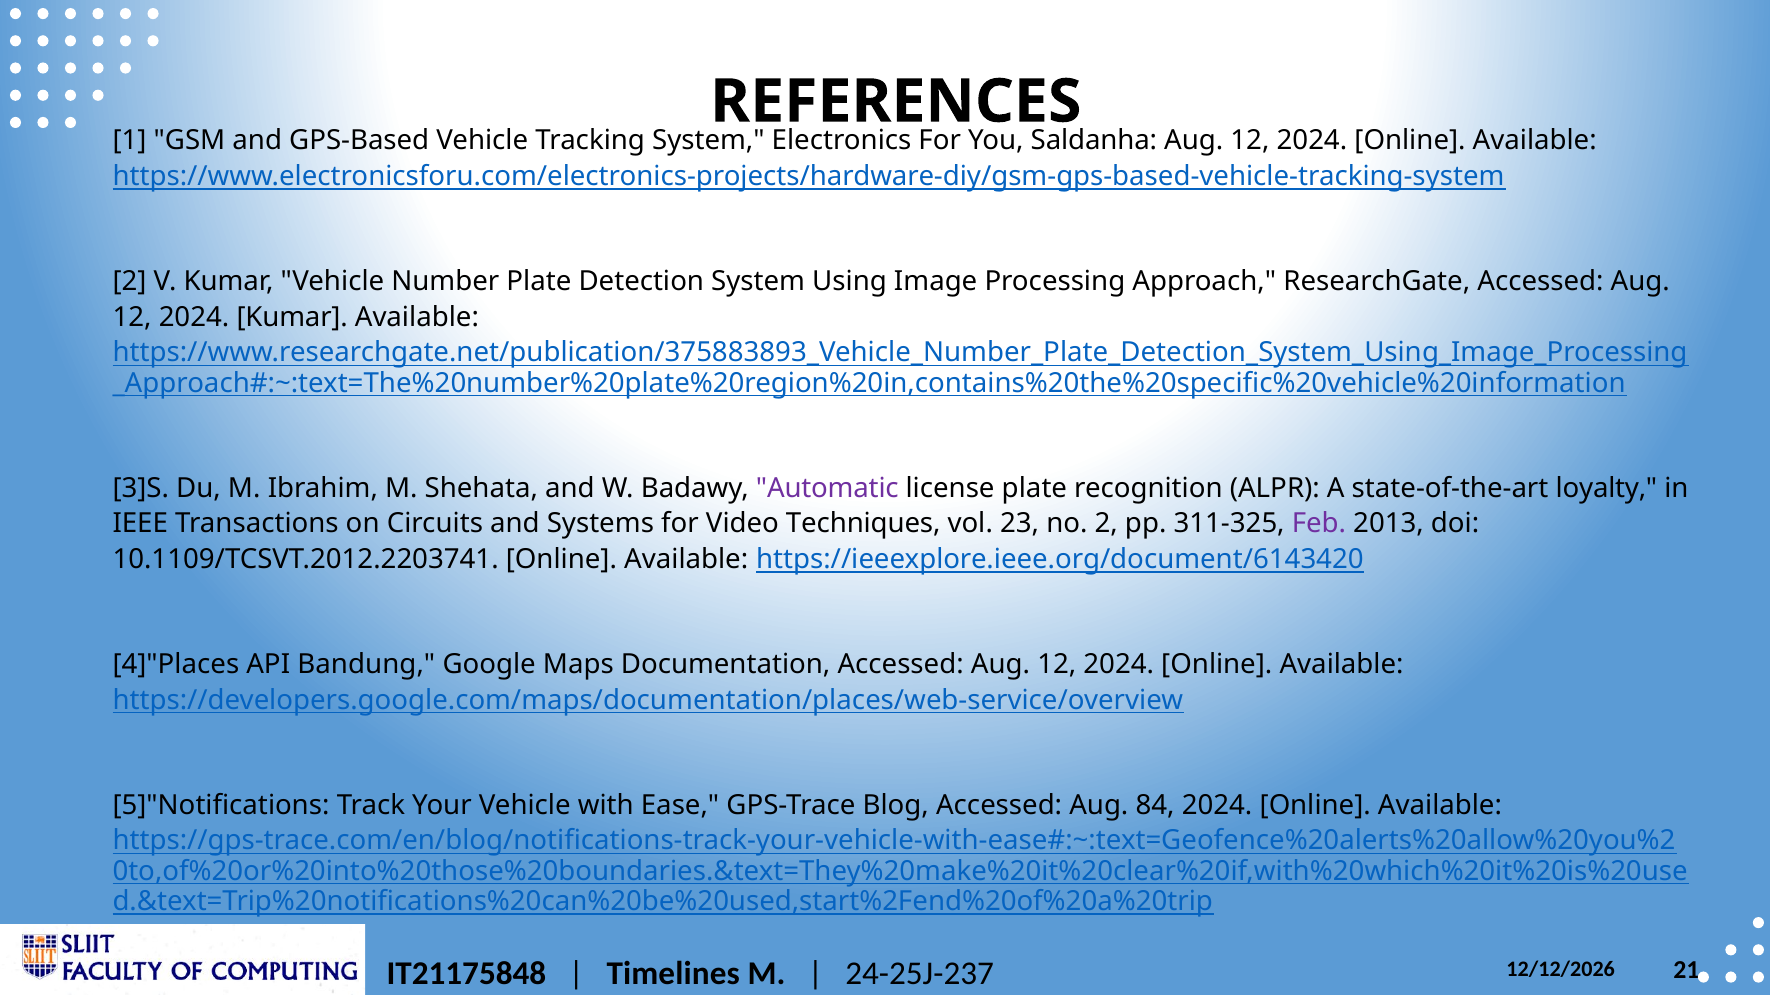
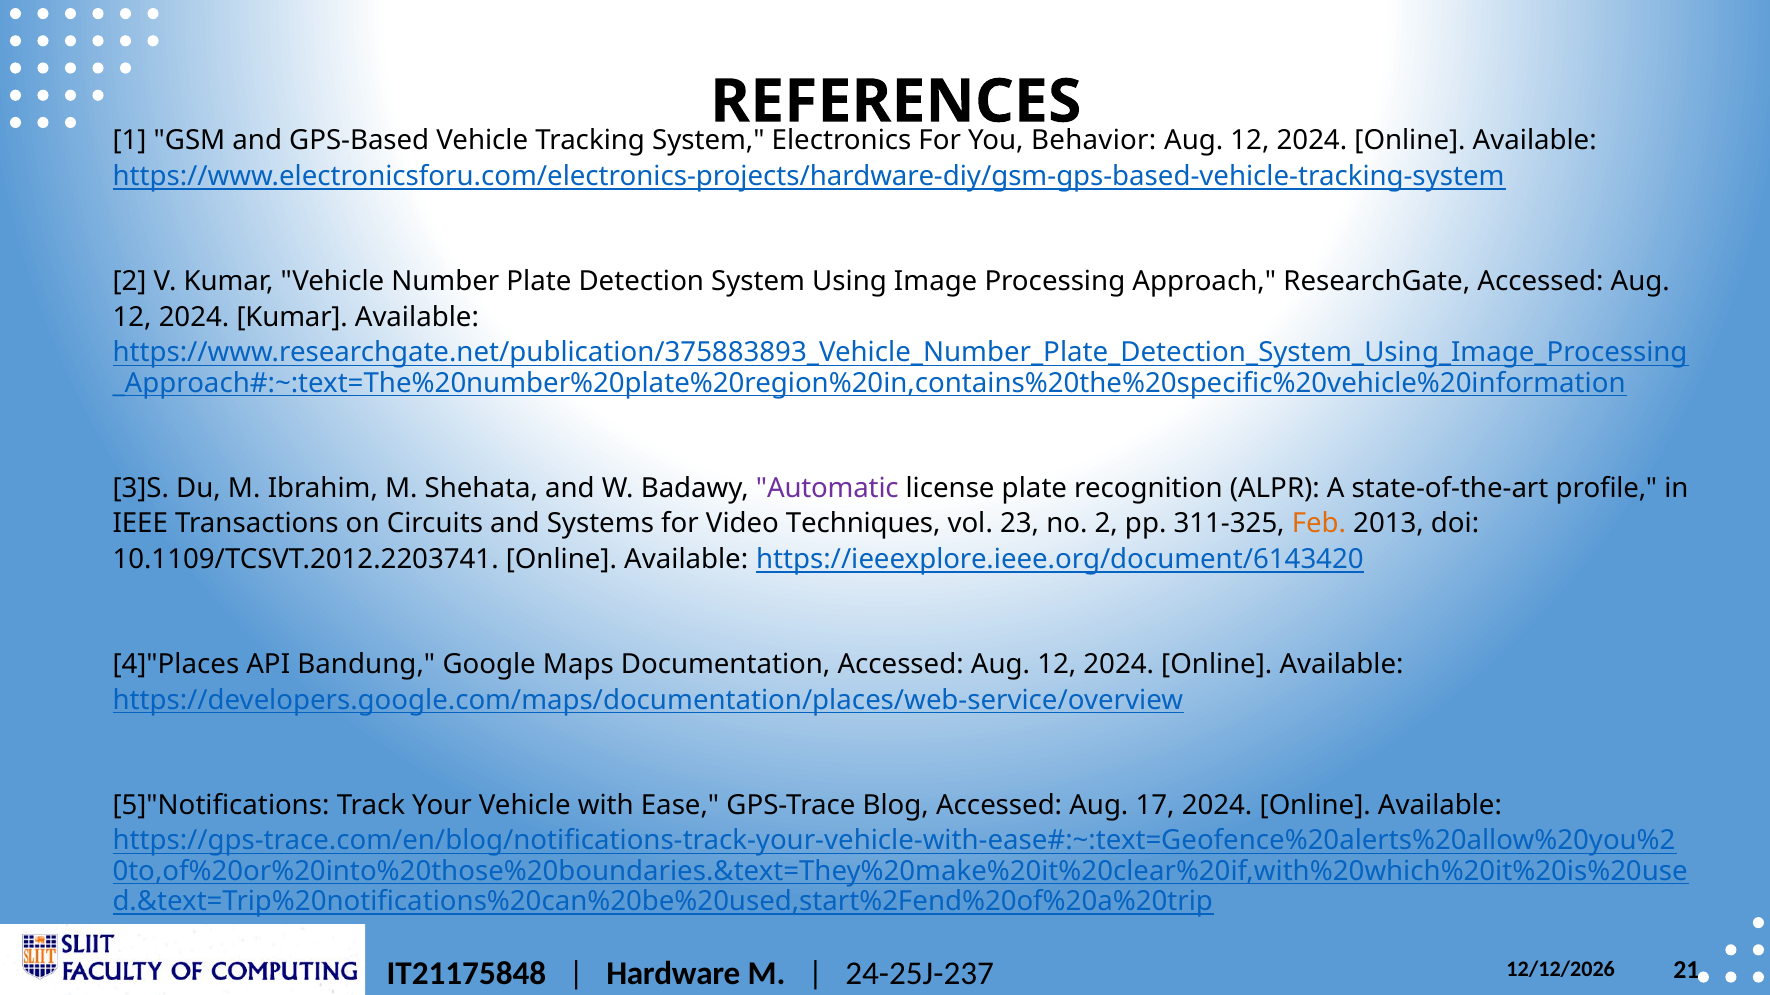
Saldanha: Saldanha -> Behavior
loyalty: loyalty -> profile
Feb colour: purple -> orange
84: 84 -> 17
Timelines: Timelines -> Hardware
